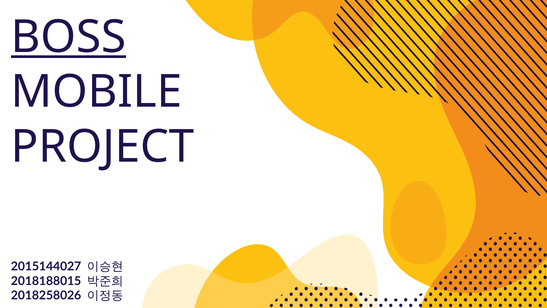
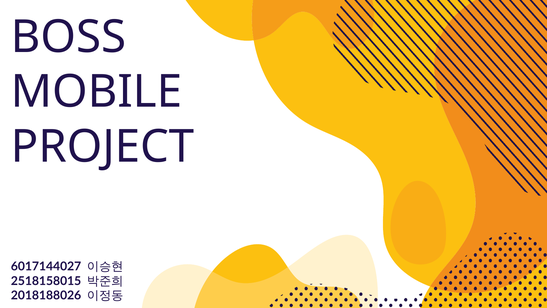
BOSS underline: present -> none
2015144027: 2015144027 -> 6017144027
2018188015: 2018188015 -> 2518158015
2018258026: 2018258026 -> 2018188026
